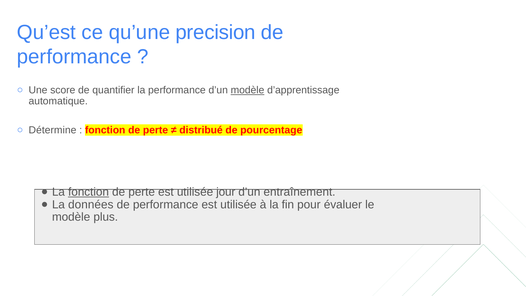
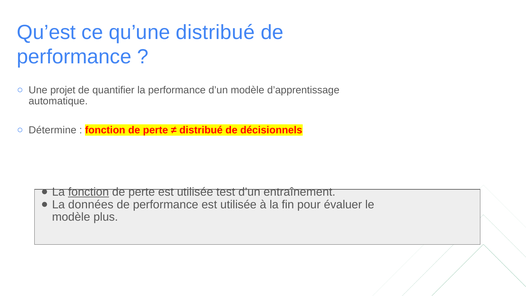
qu’une precision: precision -> distribué
score: score -> projet
modèle at (247, 90) underline: present -> none
pourcentage: pourcentage -> décisionnels
jour: jour -> test
